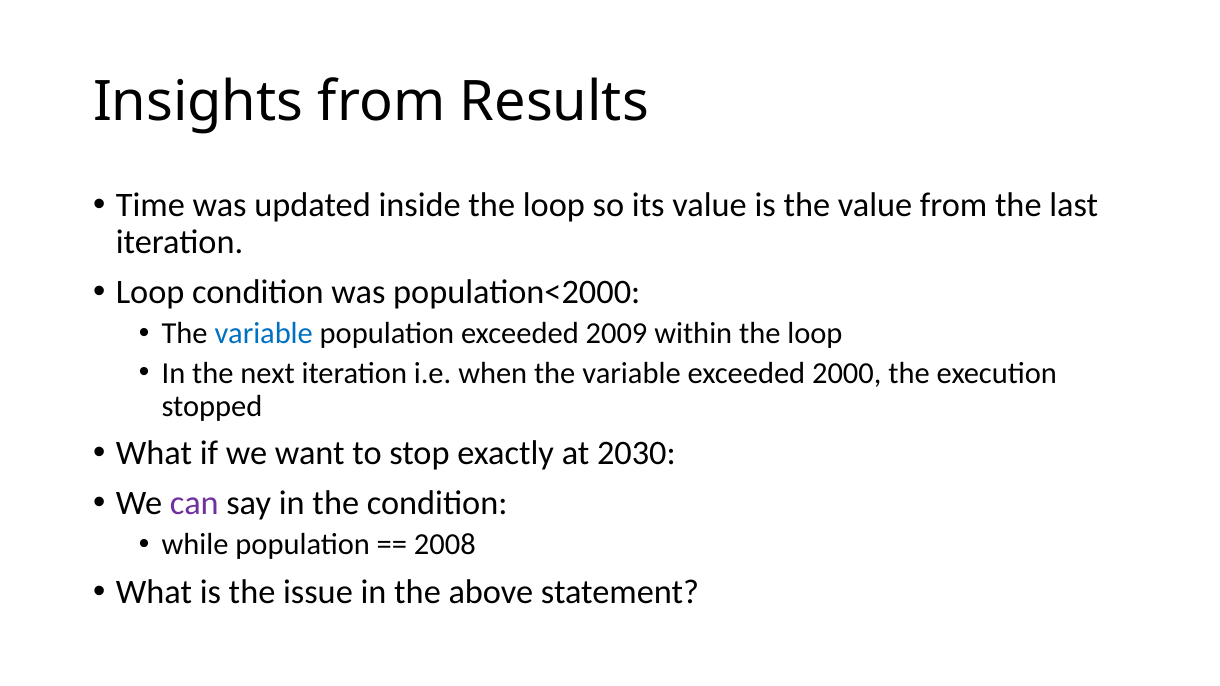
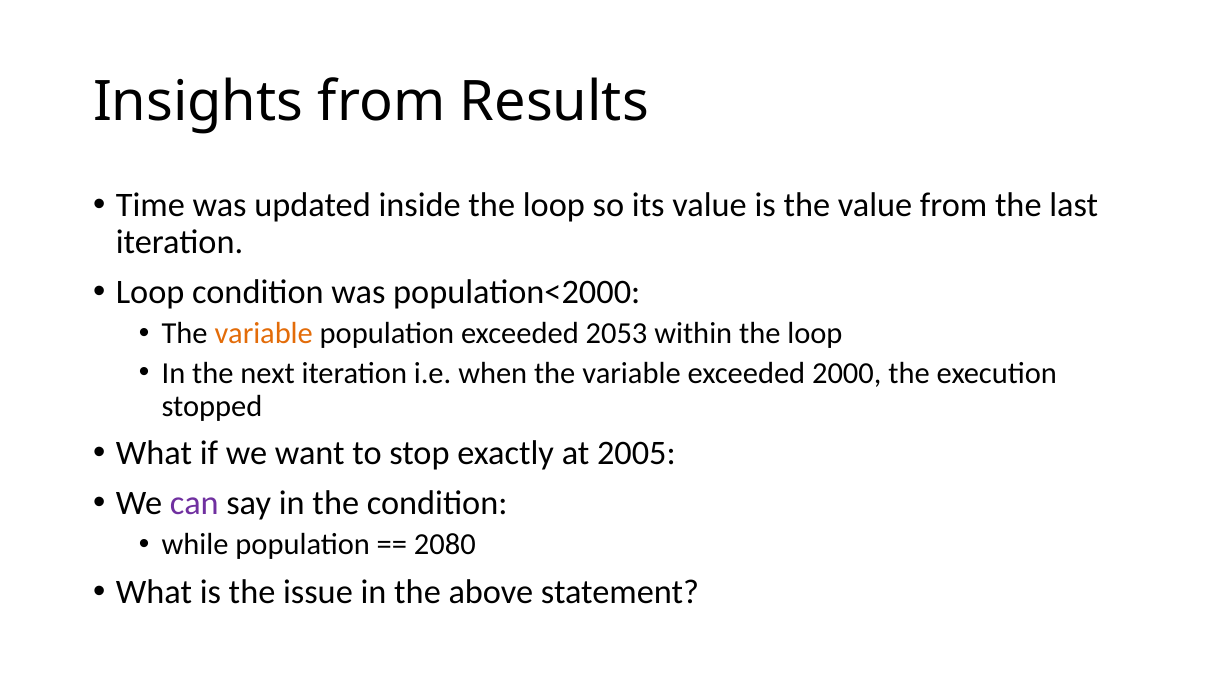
variable at (264, 334) colour: blue -> orange
2009: 2009 -> 2053
2030: 2030 -> 2005
2008: 2008 -> 2080
